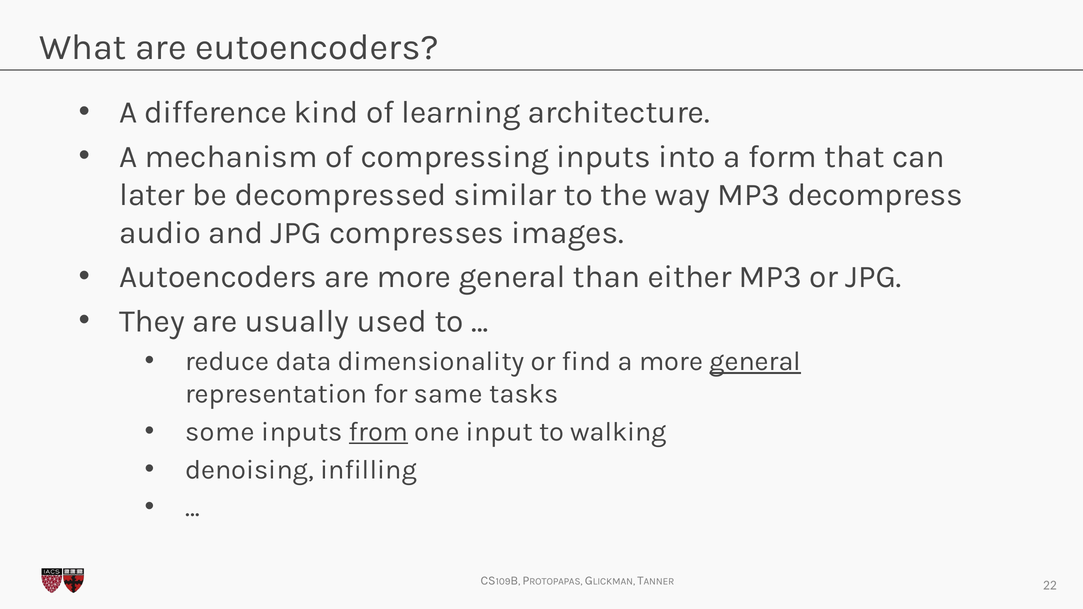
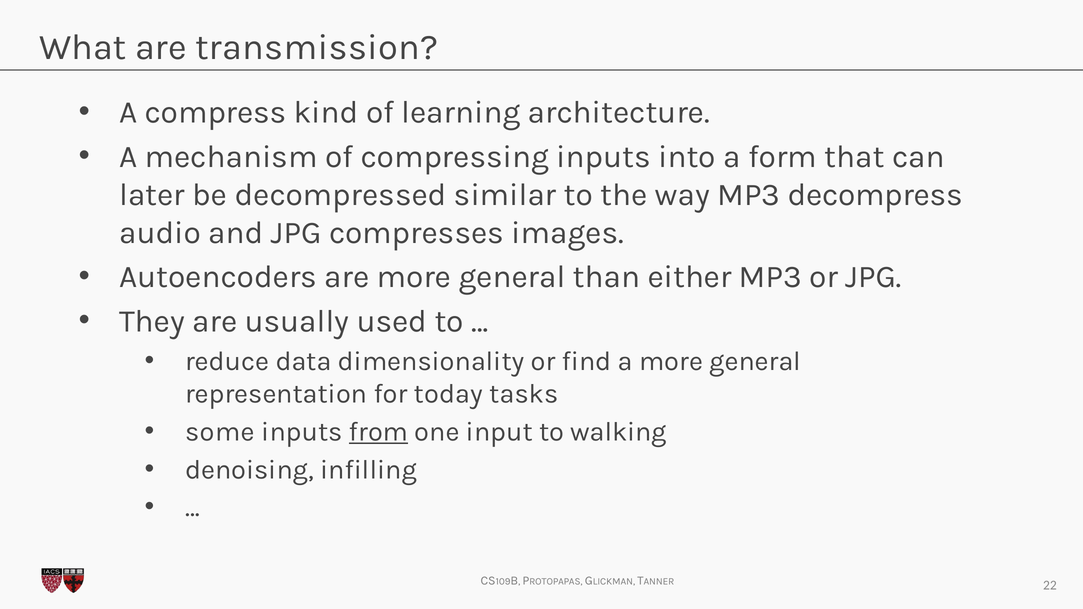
eutoencoders: eutoencoders -> transmission
difference: difference -> compress
general at (755, 361) underline: present -> none
same: same -> today
